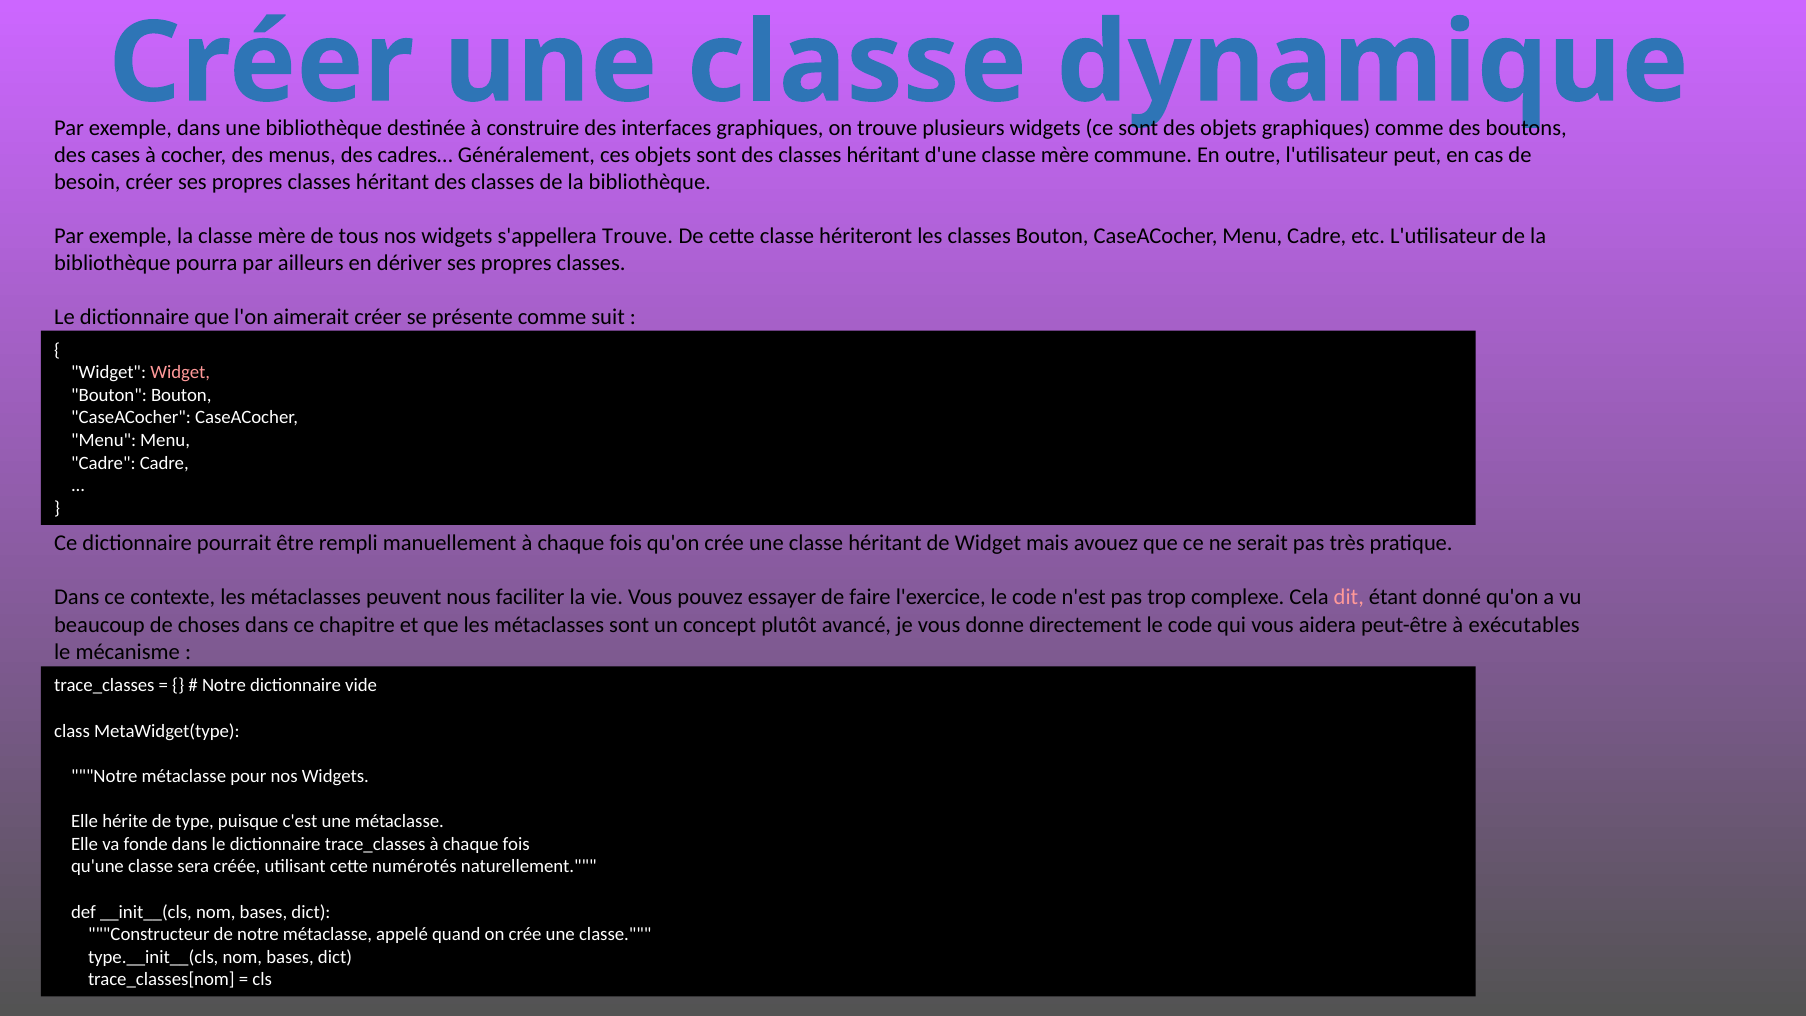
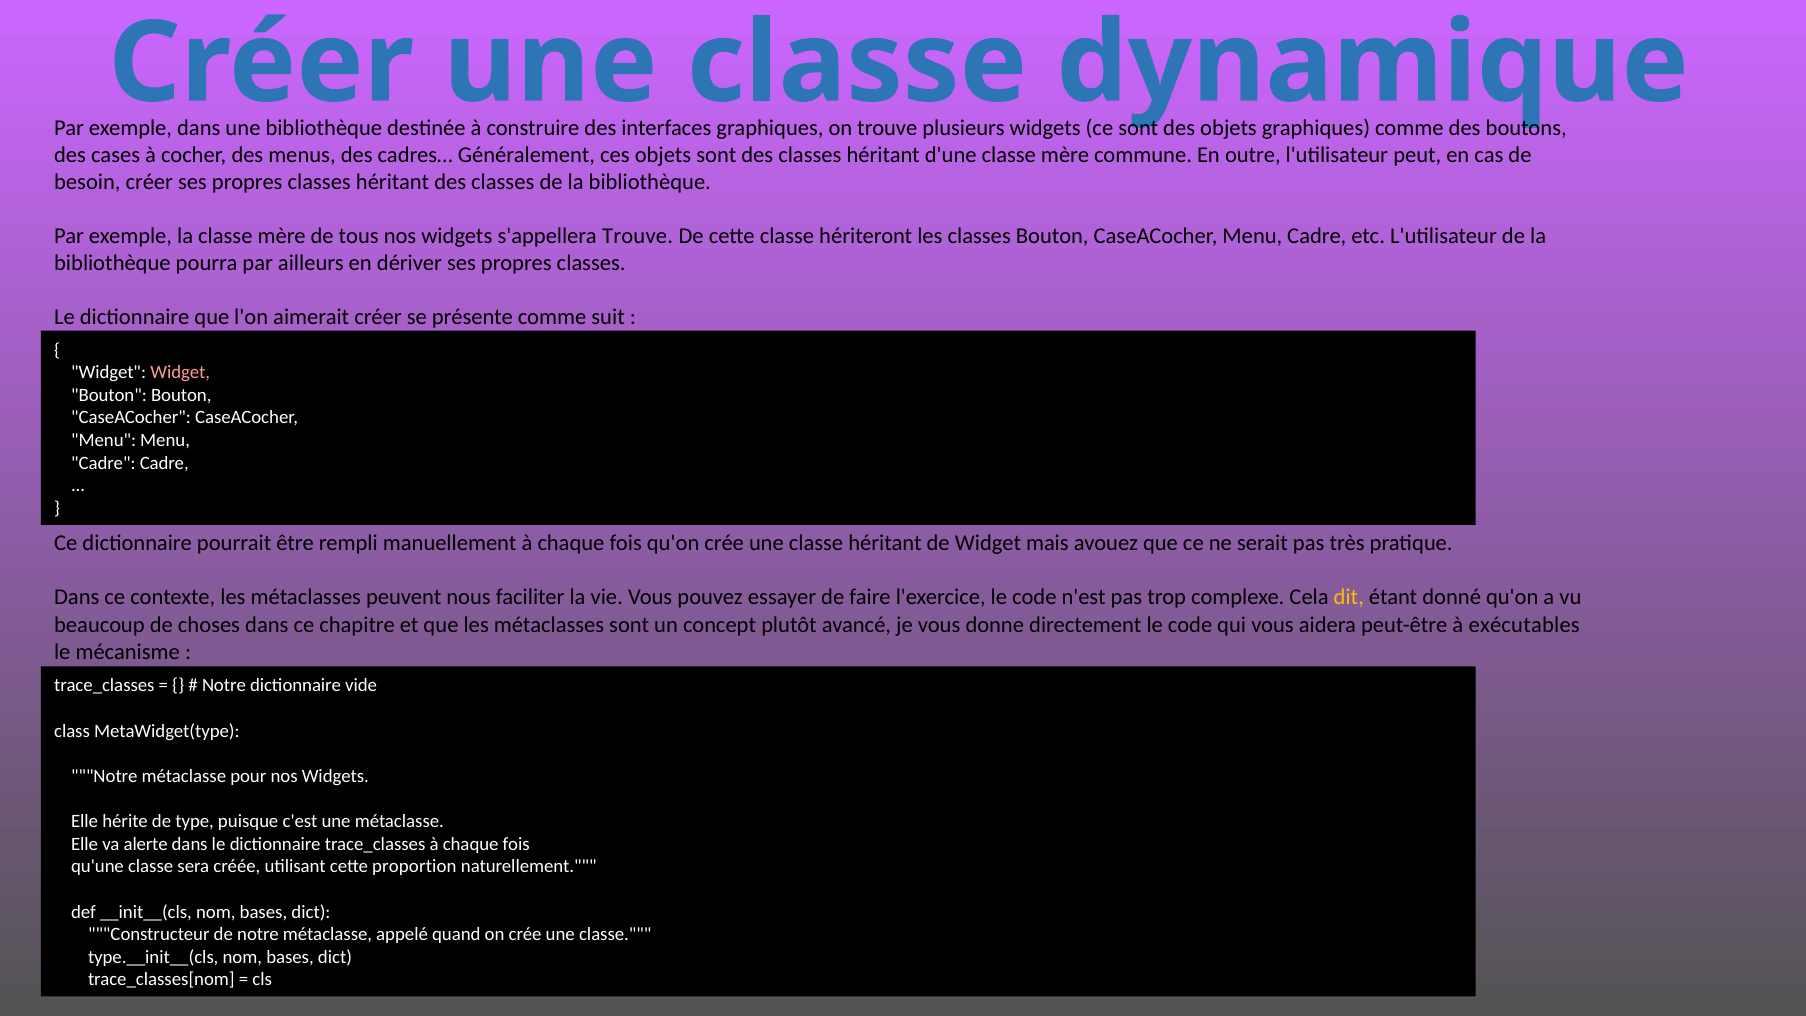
dit colour: pink -> yellow
fonde: fonde -> alerte
numérotés: numérotés -> proportion
